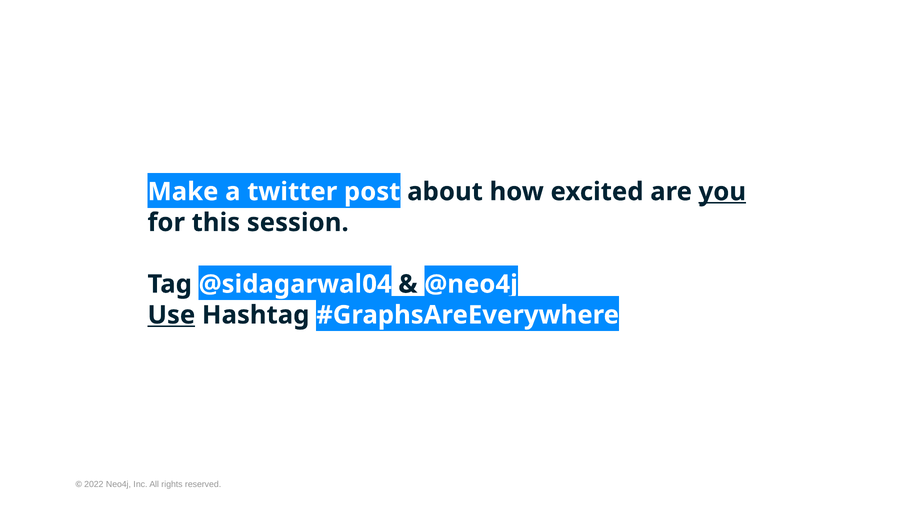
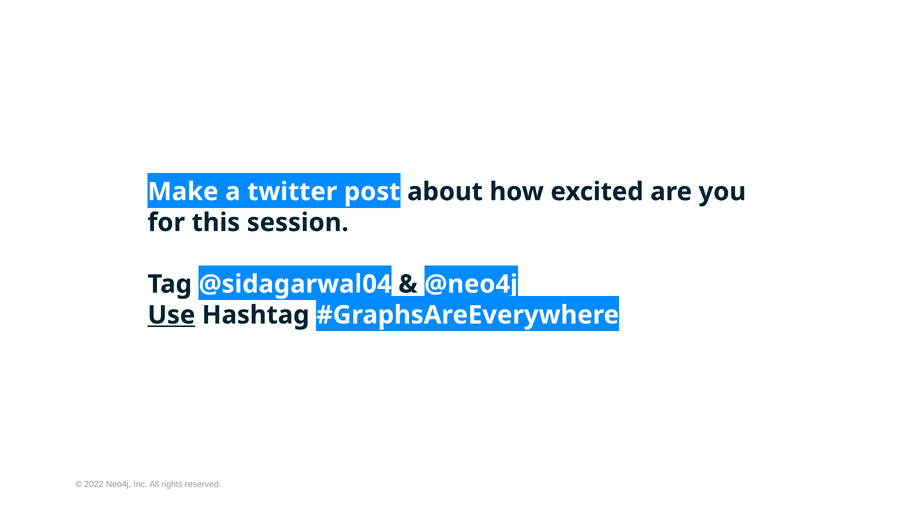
you underline: present -> none
